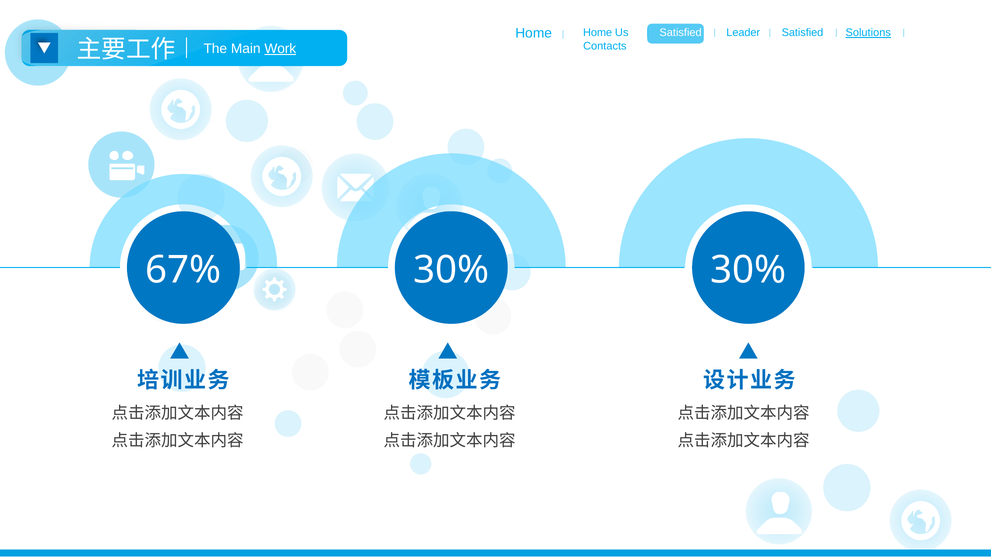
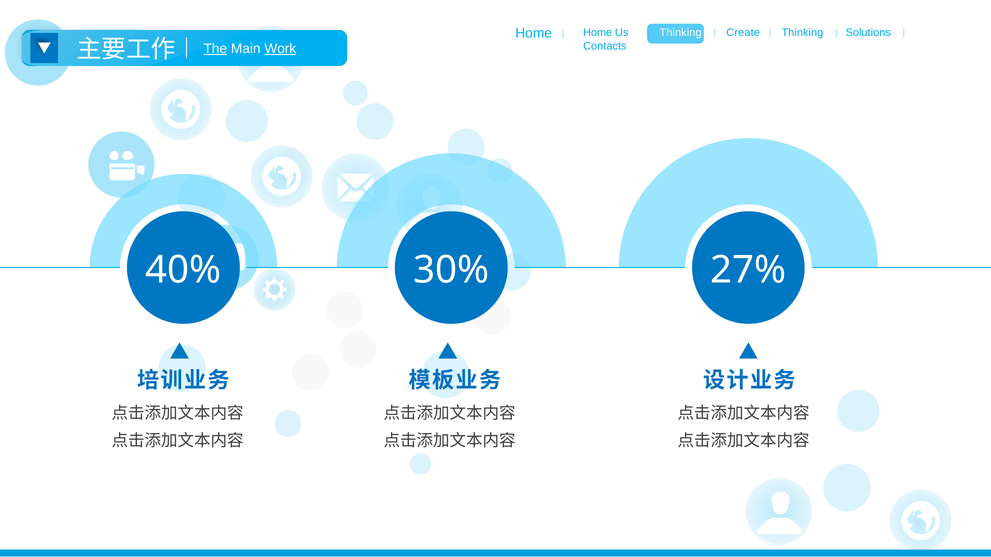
Satisfied at (681, 33): Satisfied -> Thinking
Leader: Leader -> Create
Satisfied at (802, 33): Satisfied -> Thinking
Solutions underline: present -> none
The underline: none -> present
67%: 67% -> 40%
30% 30%: 30% -> 27%
